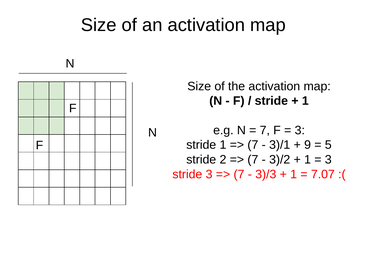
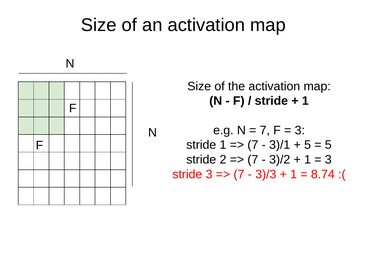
9 at (308, 145): 9 -> 5
7.07: 7.07 -> 8.74
